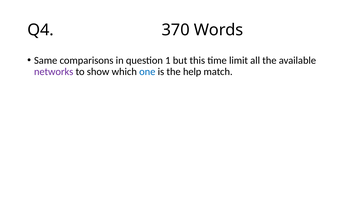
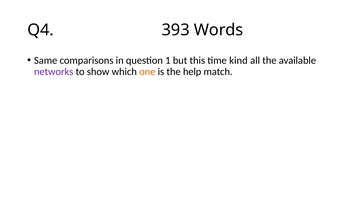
370: 370 -> 393
limit: limit -> kind
one colour: blue -> orange
